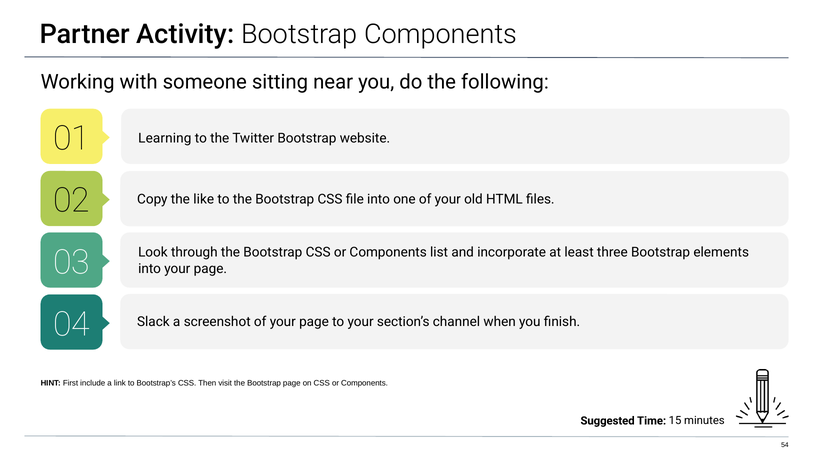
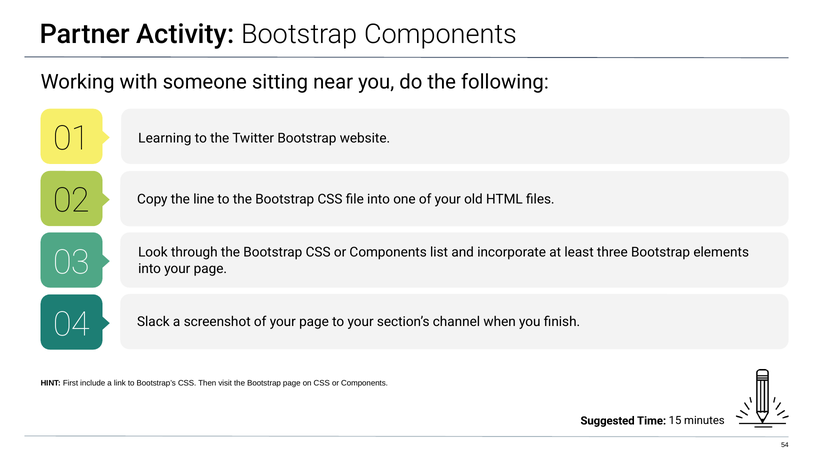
like: like -> line
